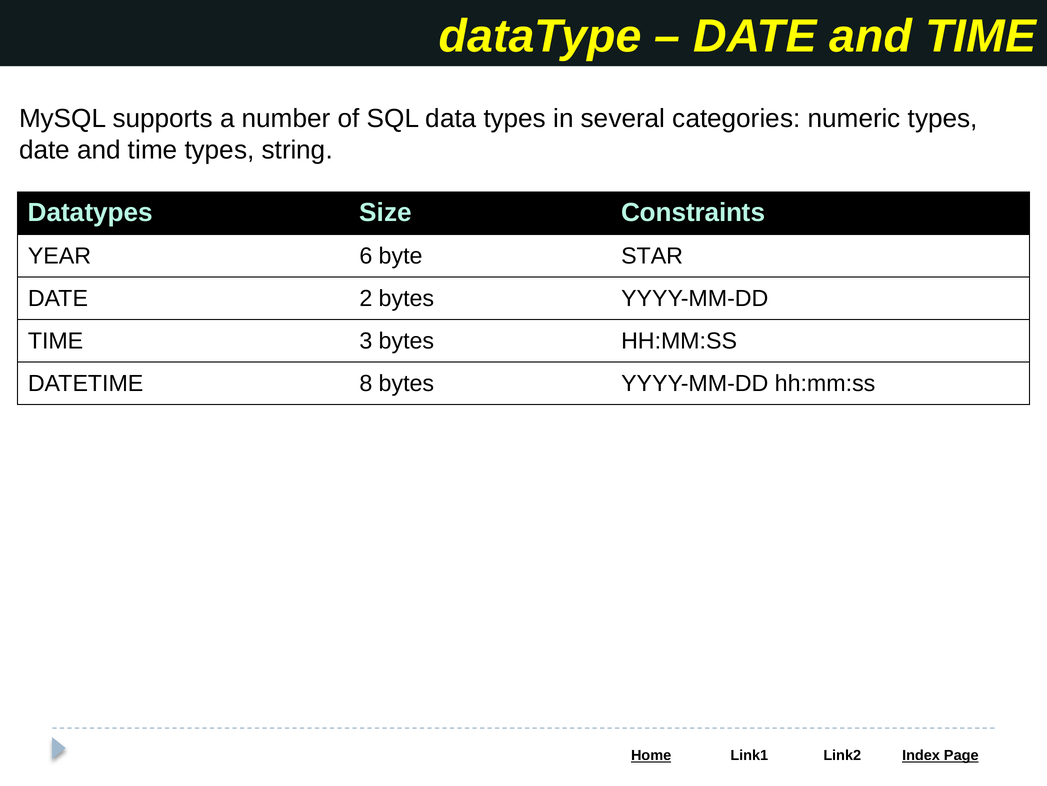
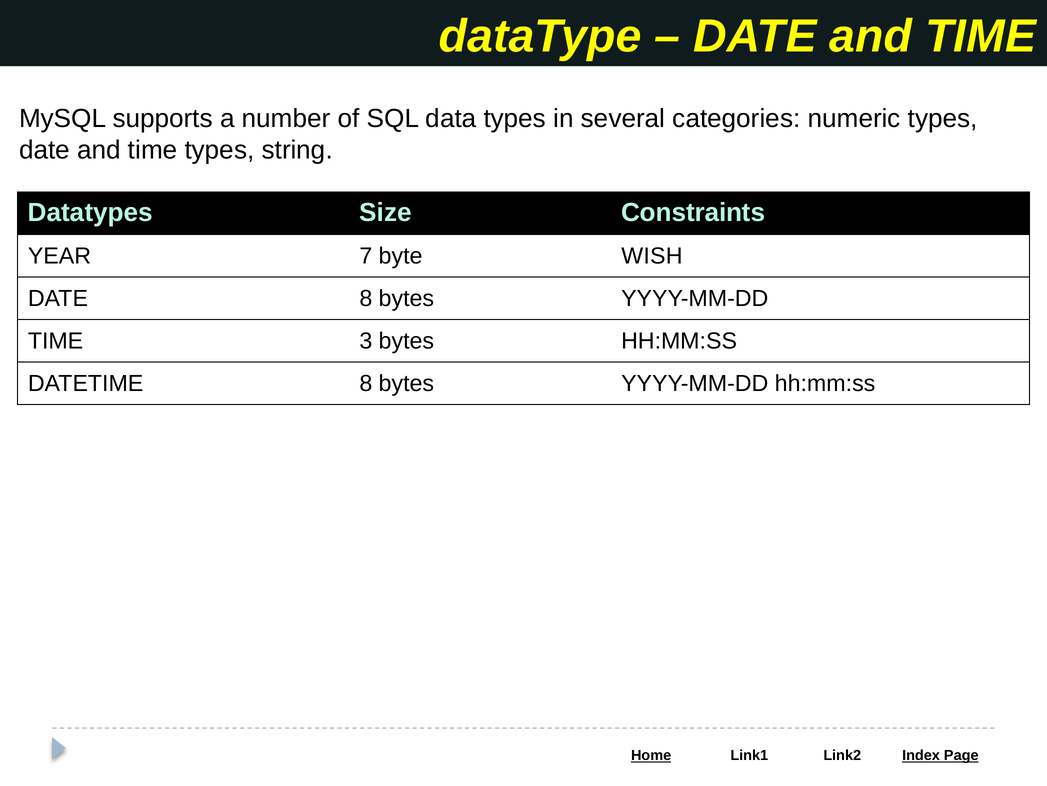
6: 6 -> 7
STAR: STAR -> WISH
DATE 2: 2 -> 8
